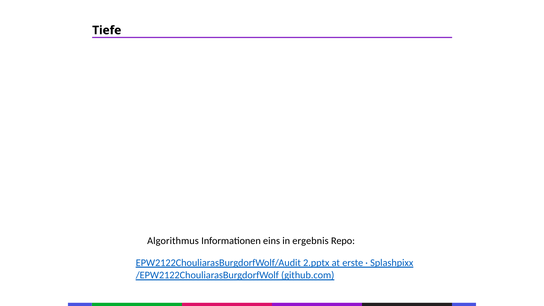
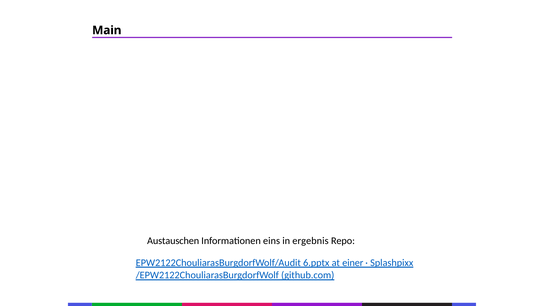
Tiefe: Tiefe -> Main
Algorithmus: Algorithmus -> Austauschen
2.pptx: 2.pptx -> 6.pptx
erste: erste -> einer
